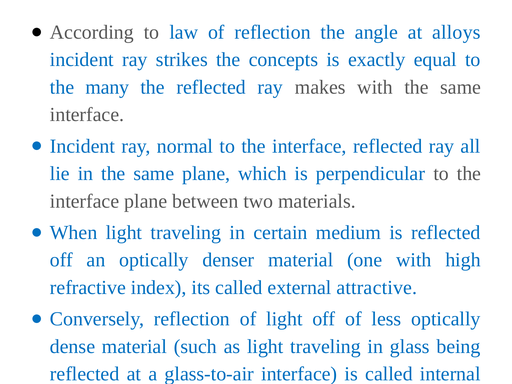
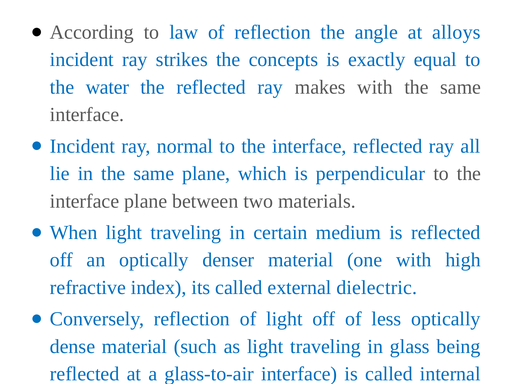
many: many -> water
attractive: attractive -> dielectric
